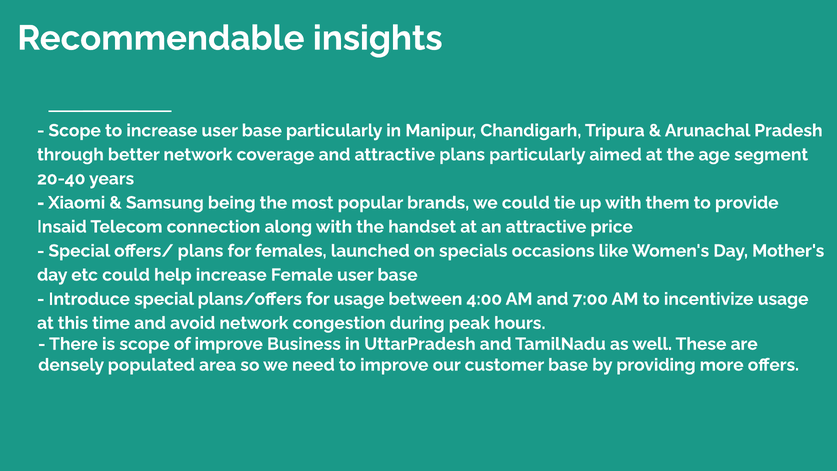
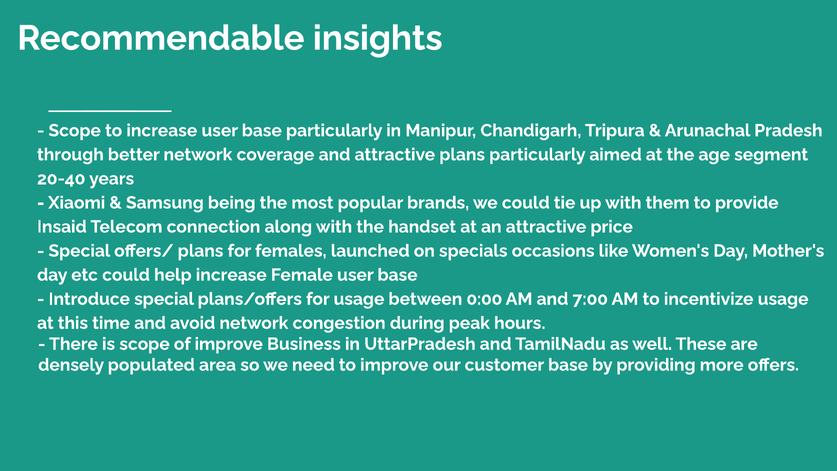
4:00: 4:00 -> 0:00
